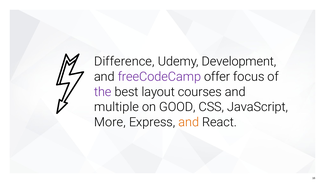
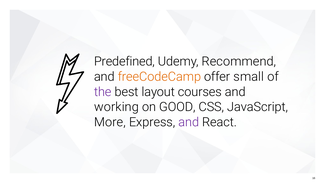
Difference: Difference -> Predefined
Development: Development -> Recommend
freeCodeCamp colour: purple -> orange
focus: focus -> small
multiple: multiple -> working
and at (189, 122) colour: orange -> purple
